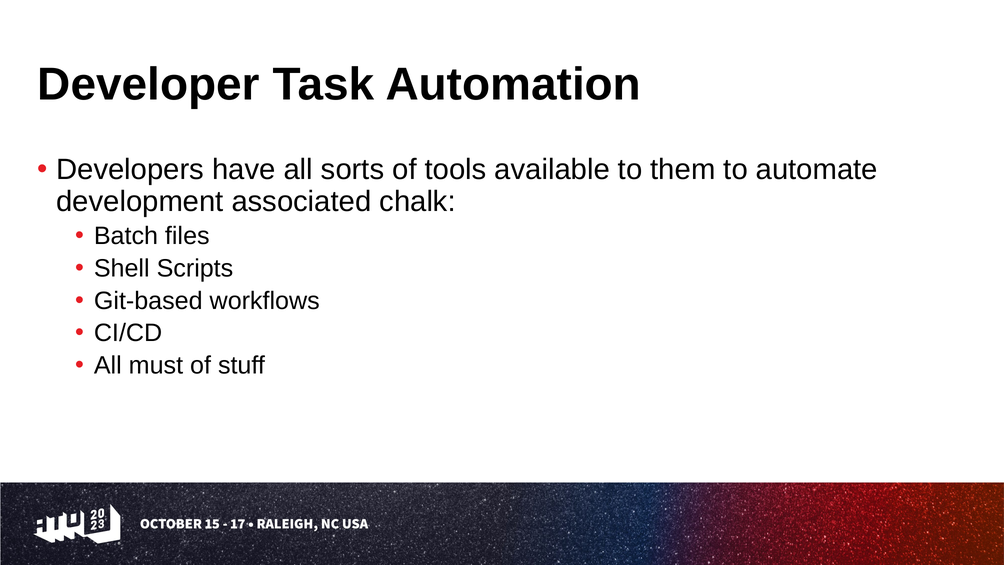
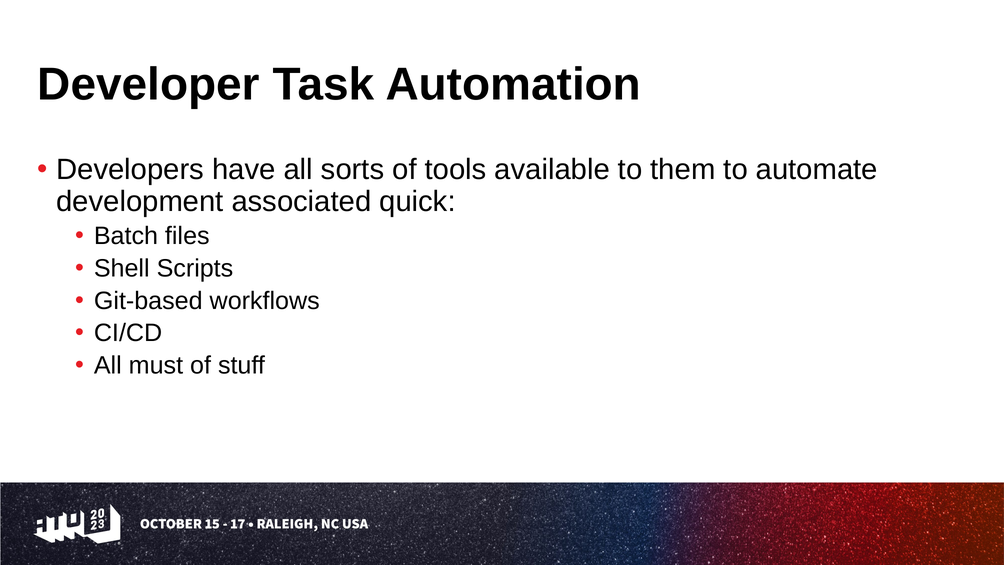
chalk: chalk -> quick
